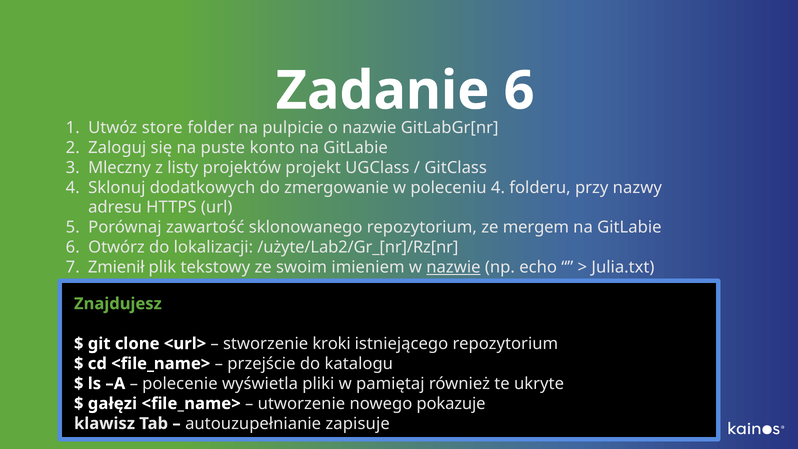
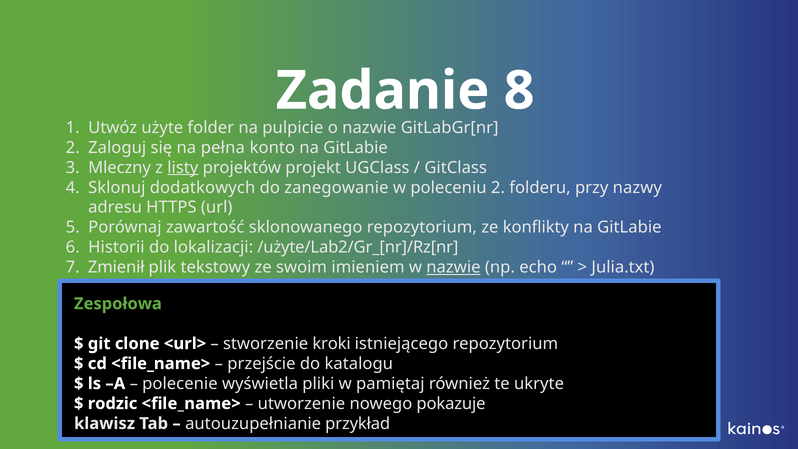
6 at (519, 91): 6 -> 8
store: store -> użyte
puste: puste -> pełna
listy underline: none -> present
zmergowanie: zmergowanie -> zanegowanie
poleceniu 4: 4 -> 2
mergem: mergem -> konflikty
Otwórz: Otwórz -> Historii
Znajdujesz: Znajdujesz -> Zespołowa
gałęzi: gałęzi -> rodzic
zapisuje: zapisuje -> przykład
